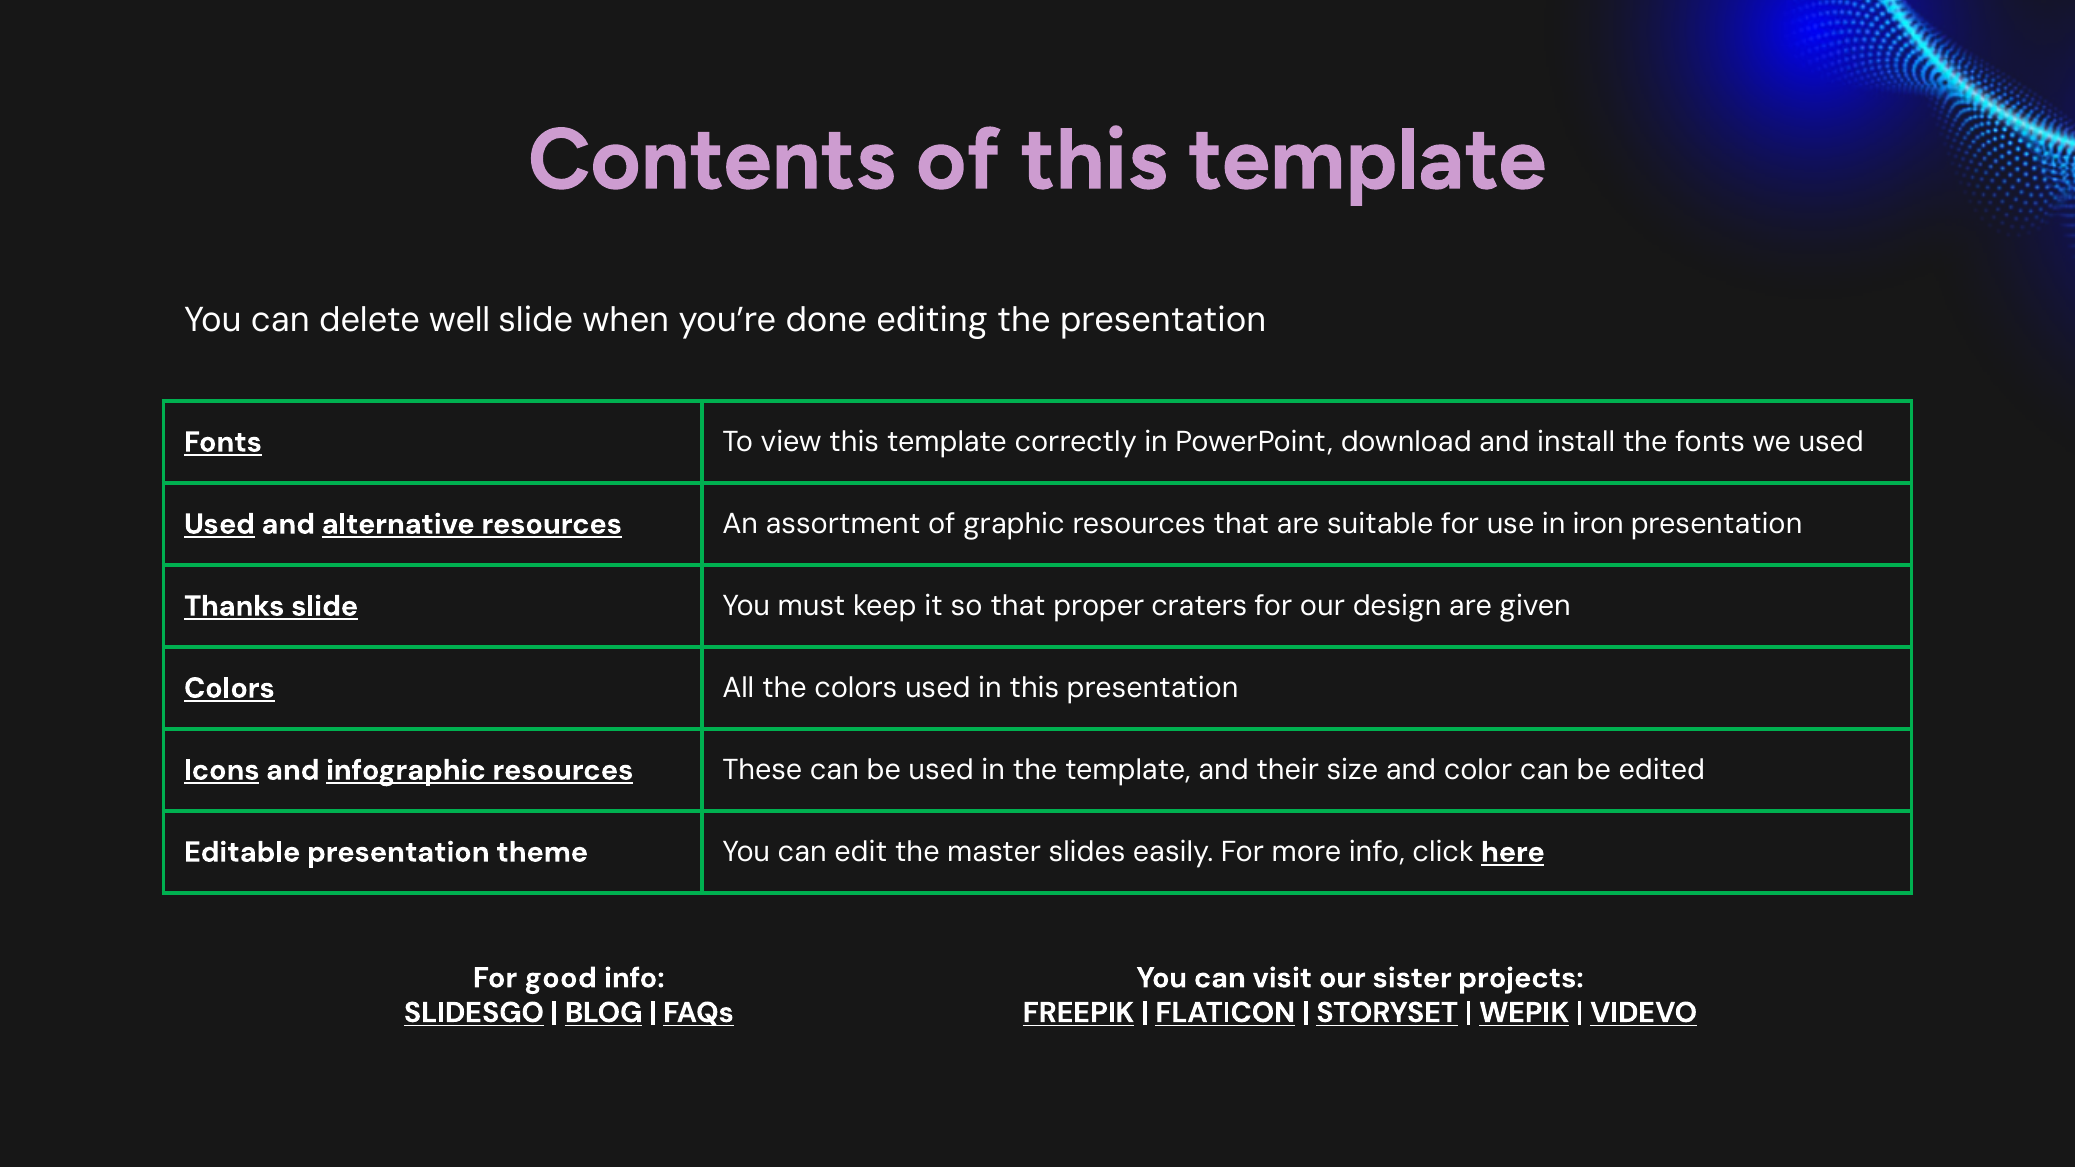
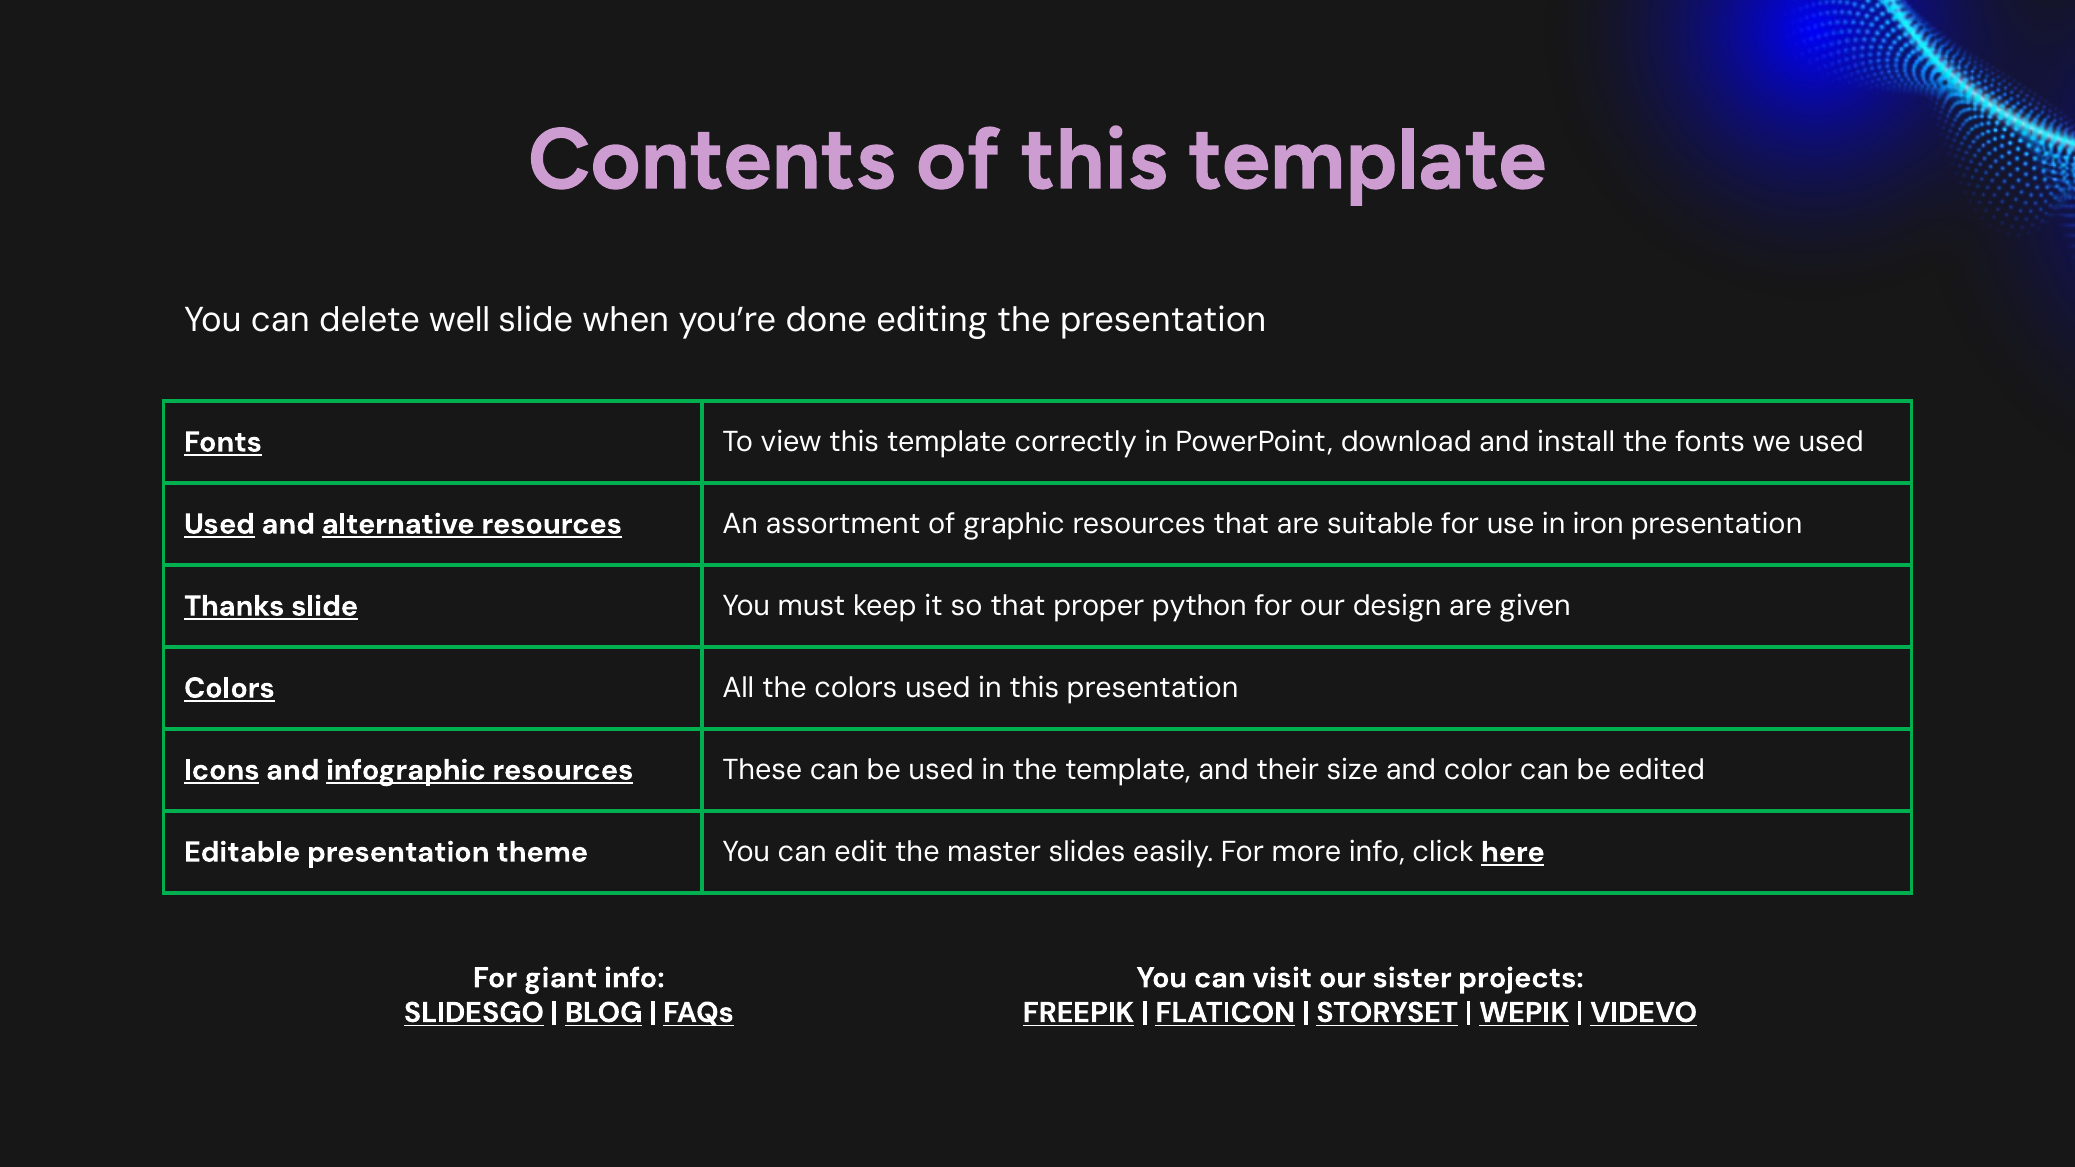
craters: craters -> python
good: good -> giant
